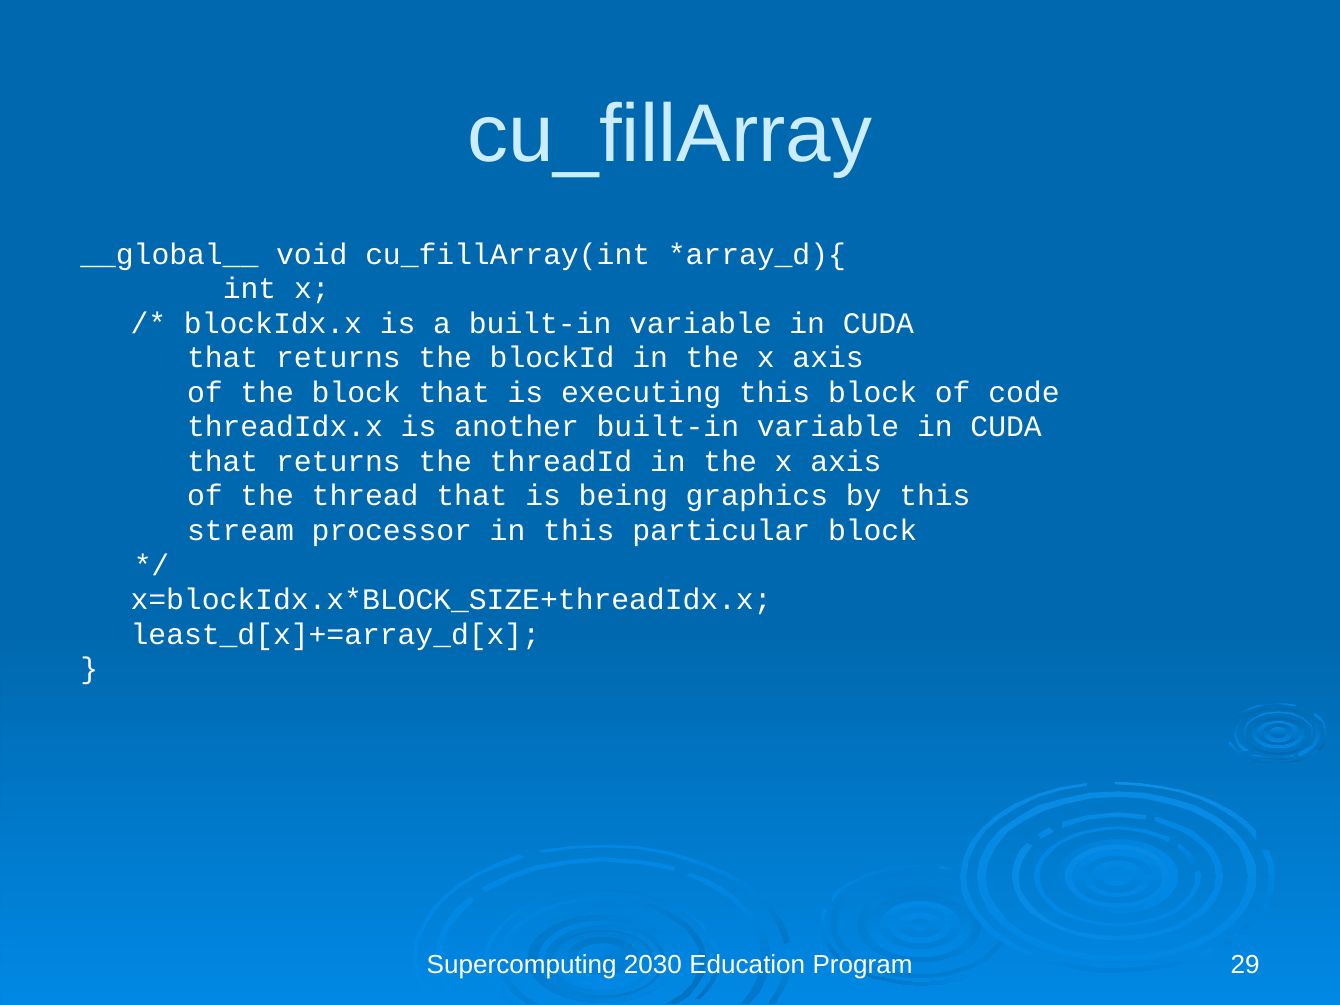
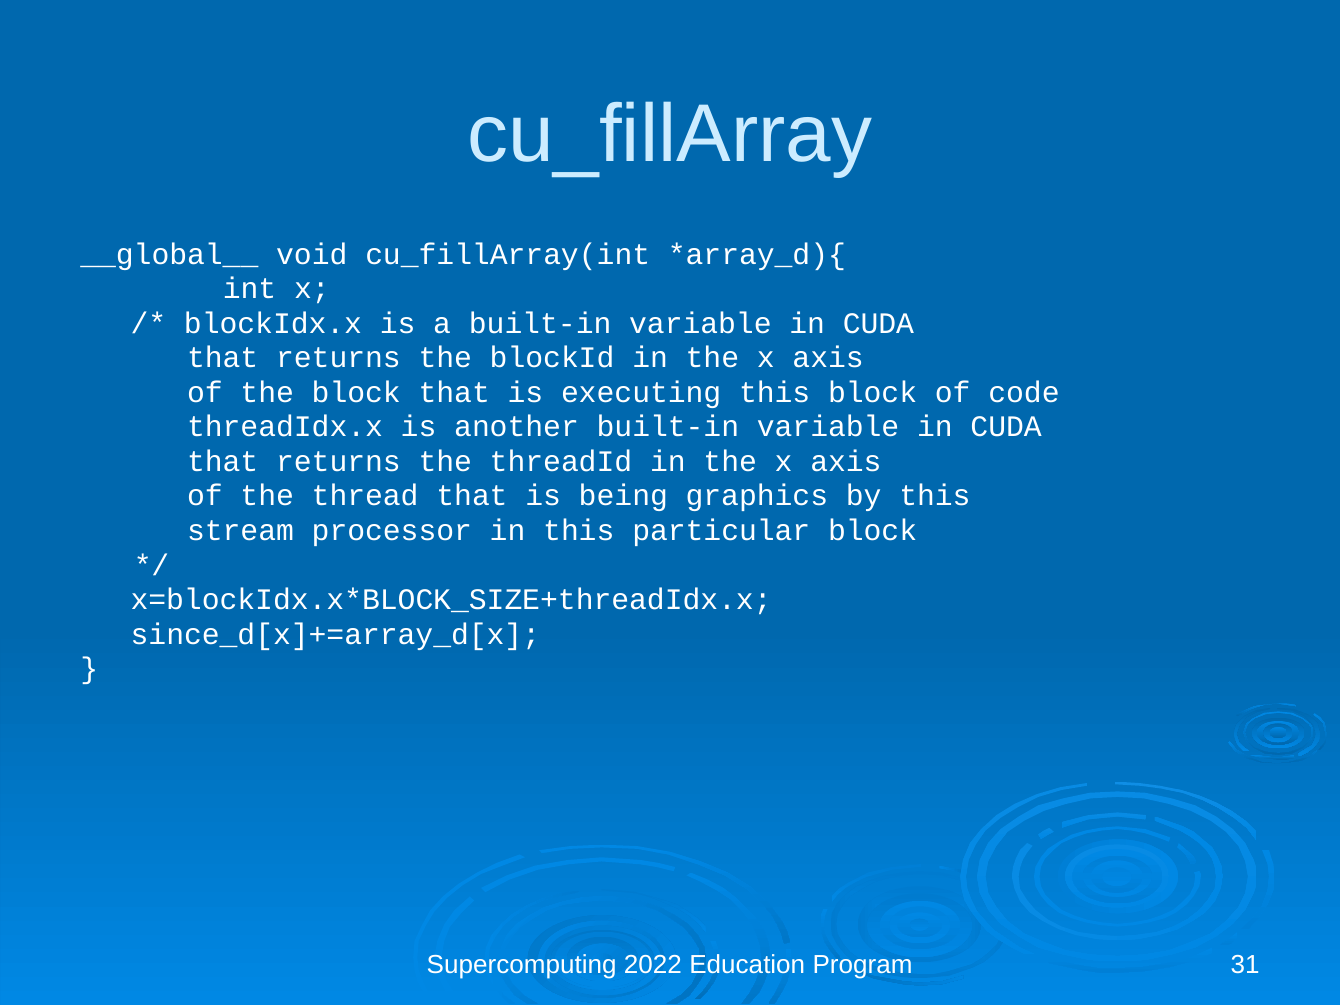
least_d[x]+=array_d[x: least_d[x]+=array_d[x -> since_d[x]+=array_d[x
2030: 2030 -> 2022
29: 29 -> 31
